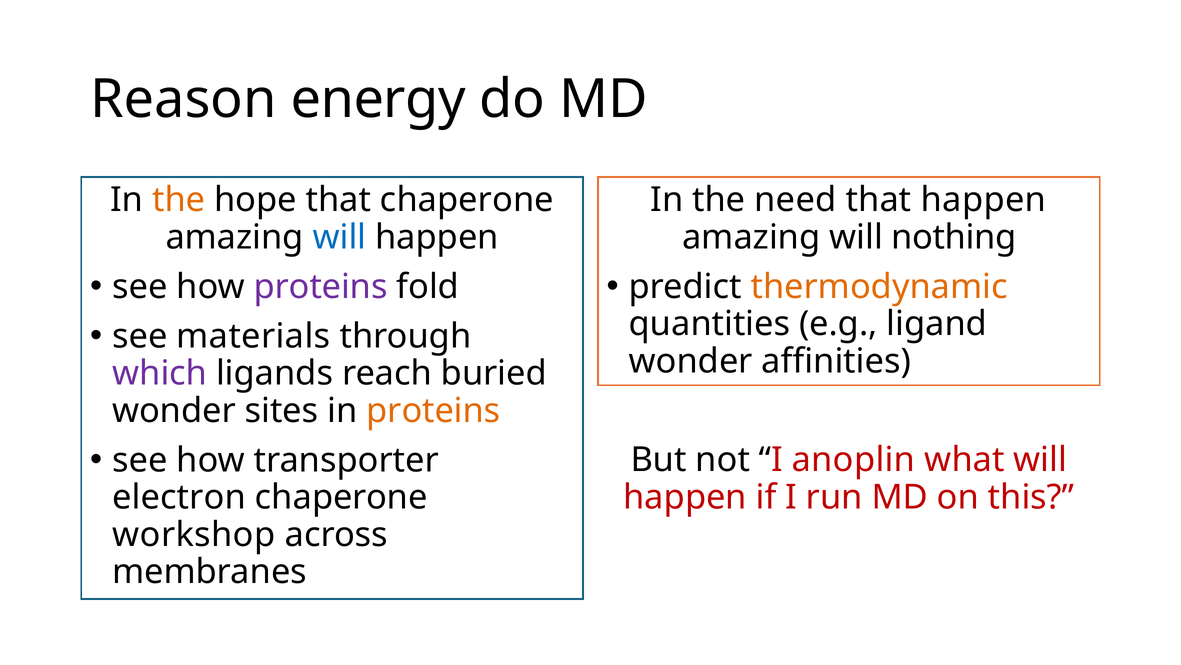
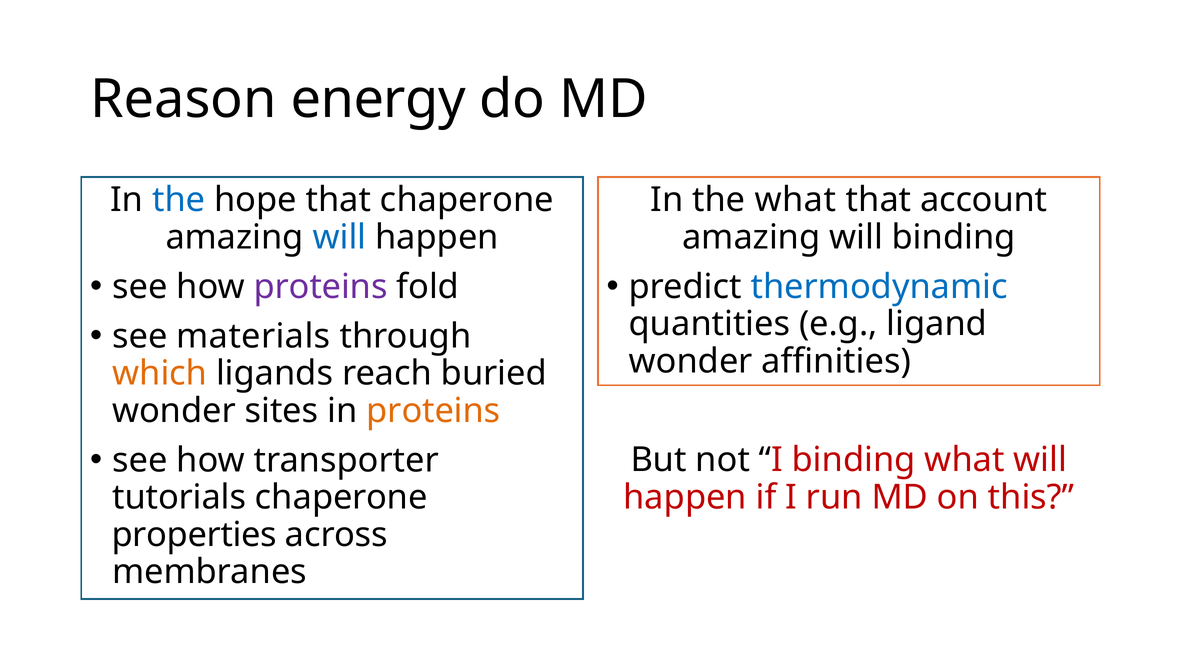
the at (179, 200) colour: orange -> blue
the need: need -> what
that happen: happen -> account
will nothing: nothing -> binding
thermodynamic colour: orange -> blue
which colour: purple -> orange
I anoplin: anoplin -> binding
electron: electron -> tutorials
workshop: workshop -> properties
